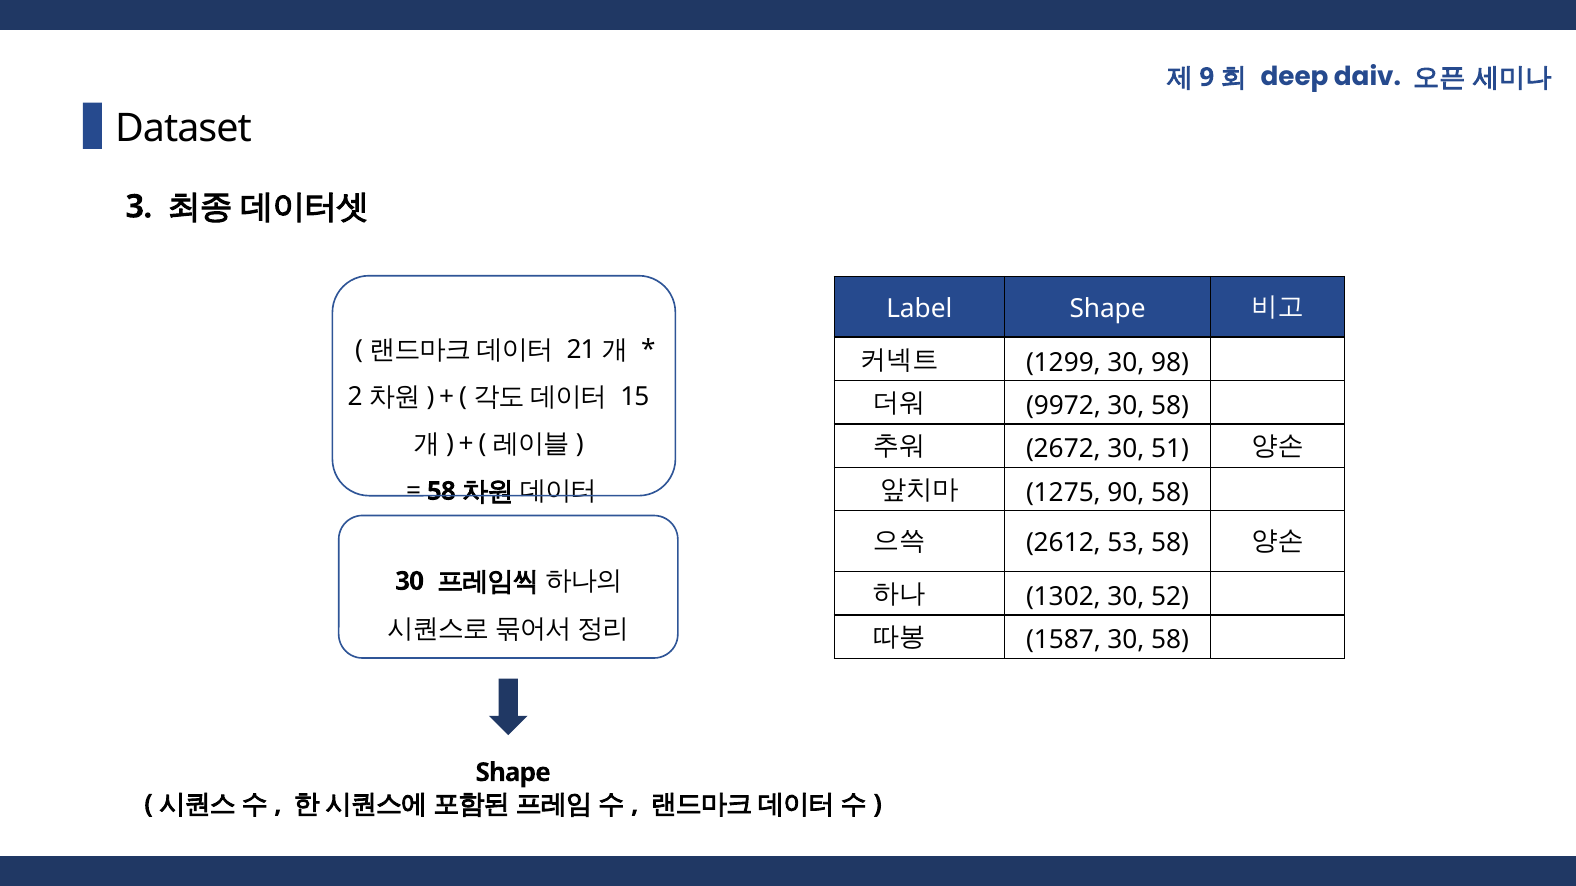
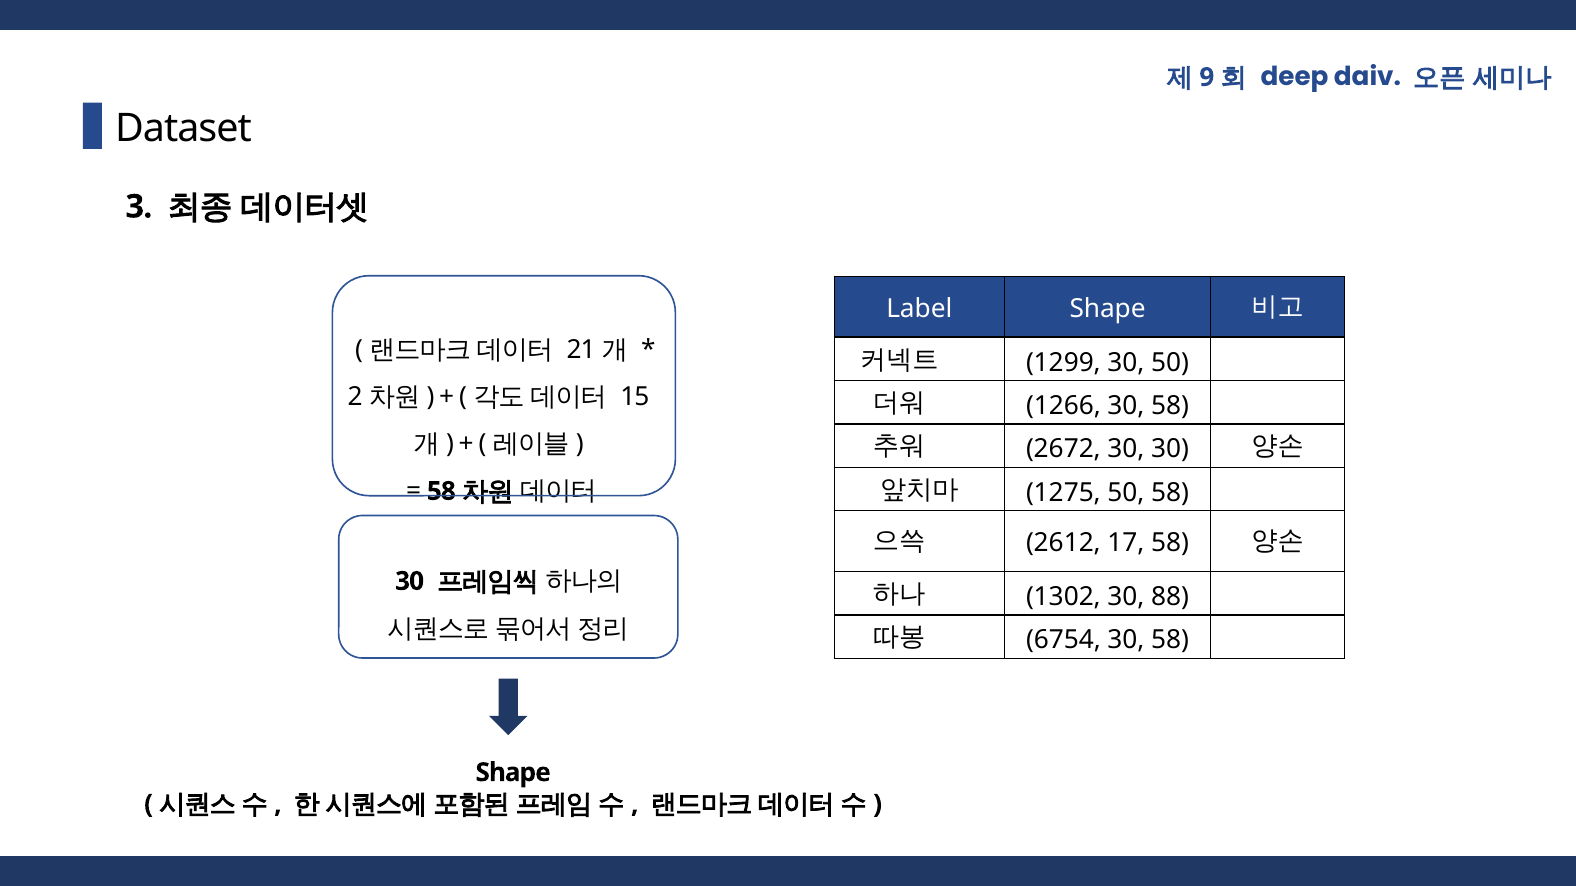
30 98: 98 -> 50
9972: 9972 -> 1266
30 51: 51 -> 30
1275 90: 90 -> 50
53: 53 -> 17
52: 52 -> 88
1587: 1587 -> 6754
